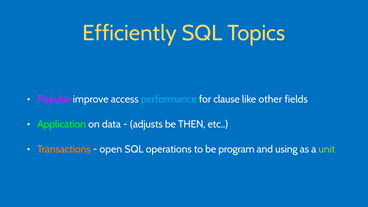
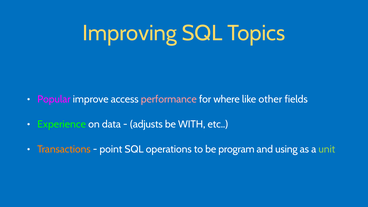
Efficiently: Efficiently -> Improving
performance colour: light blue -> pink
clause: clause -> where
Application: Application -> Experience
THEN: THEN -> WITH
open: open -> point
